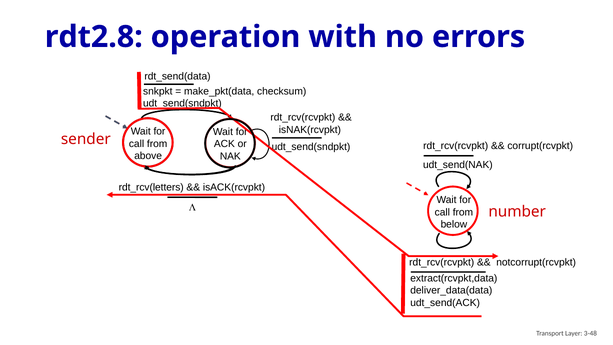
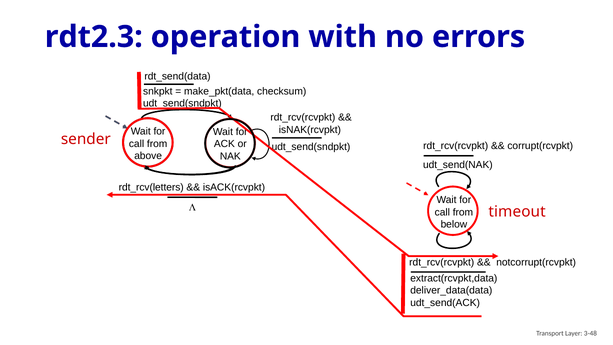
rdt2.8: rdt2.8 -> rdt2.3
number: number -> timeout
